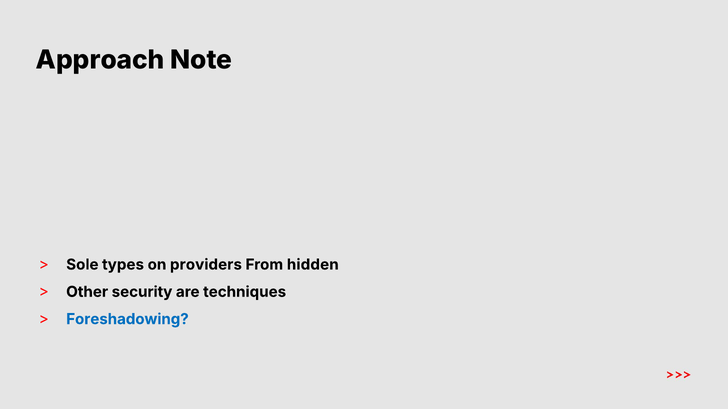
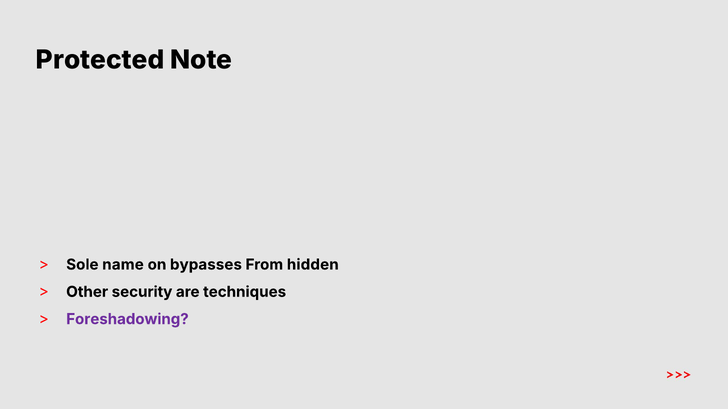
Approach: Approach -> Protected
types: types -> name
providers: providers -> bypasses
Foreshadowing colour: blue -> purple
